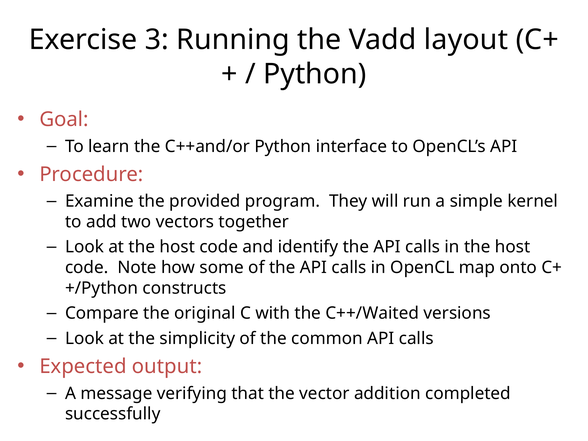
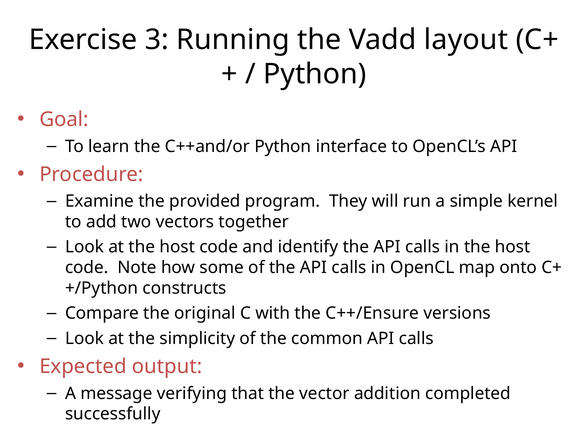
C++/Waited: C++/Waited -> C++/Ensure
